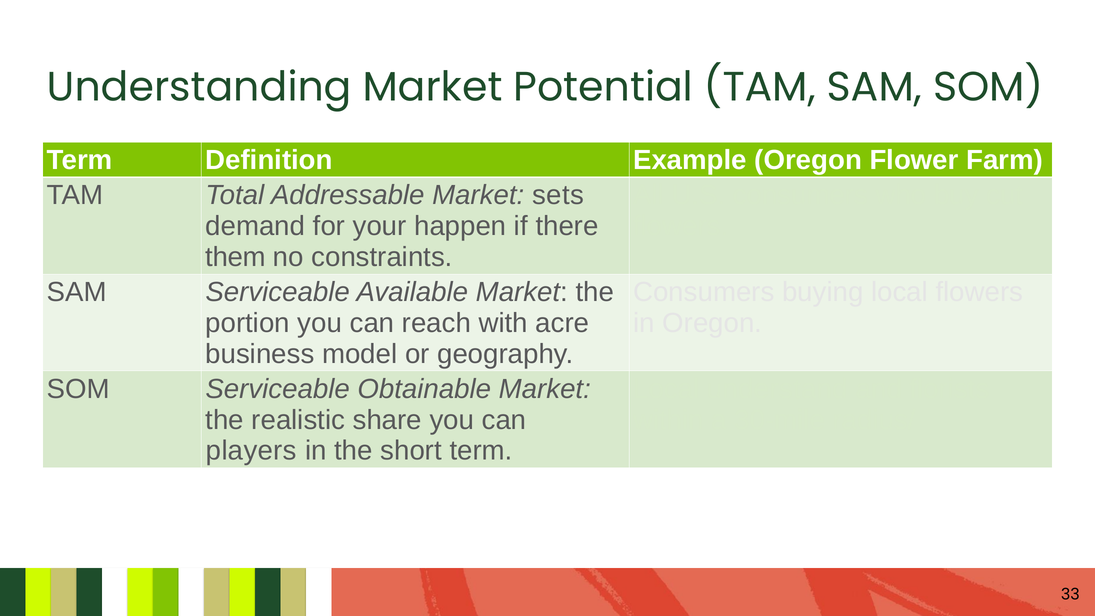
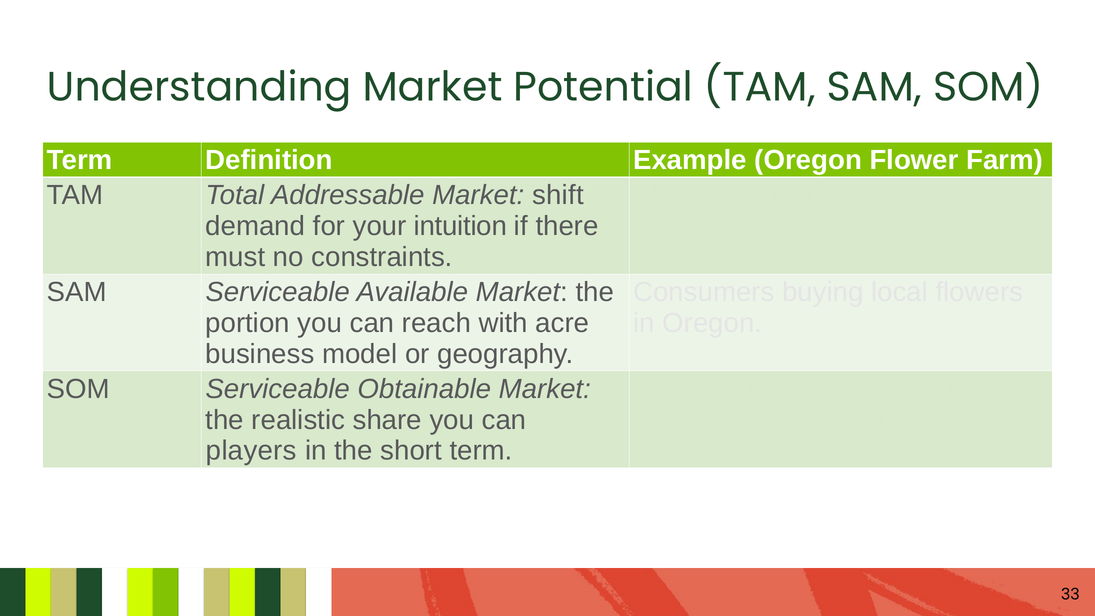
sets: sets -> shift
happen: happen -> intuition
them: them -> must
